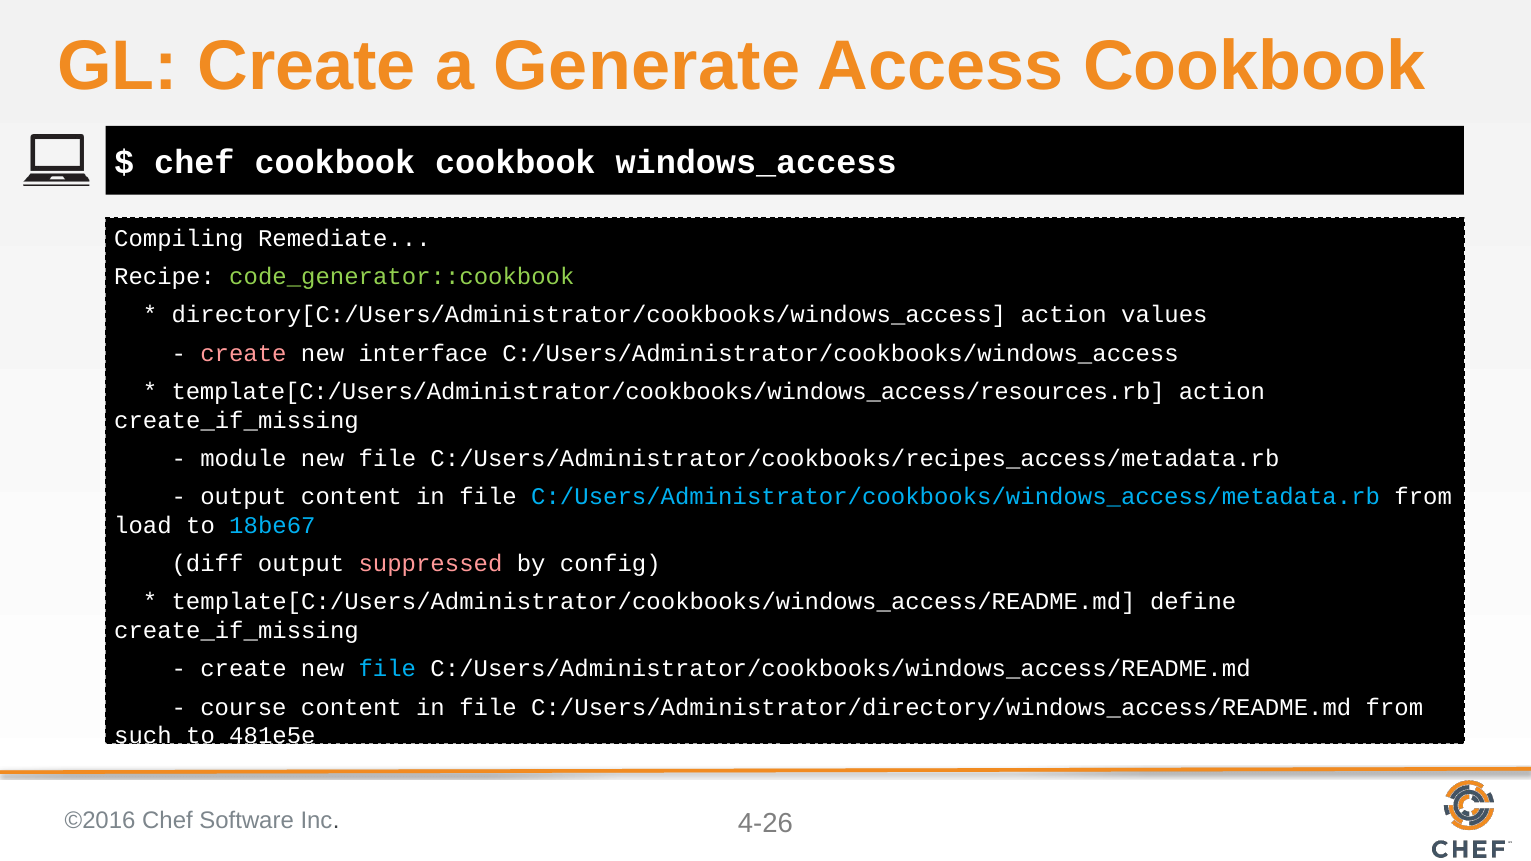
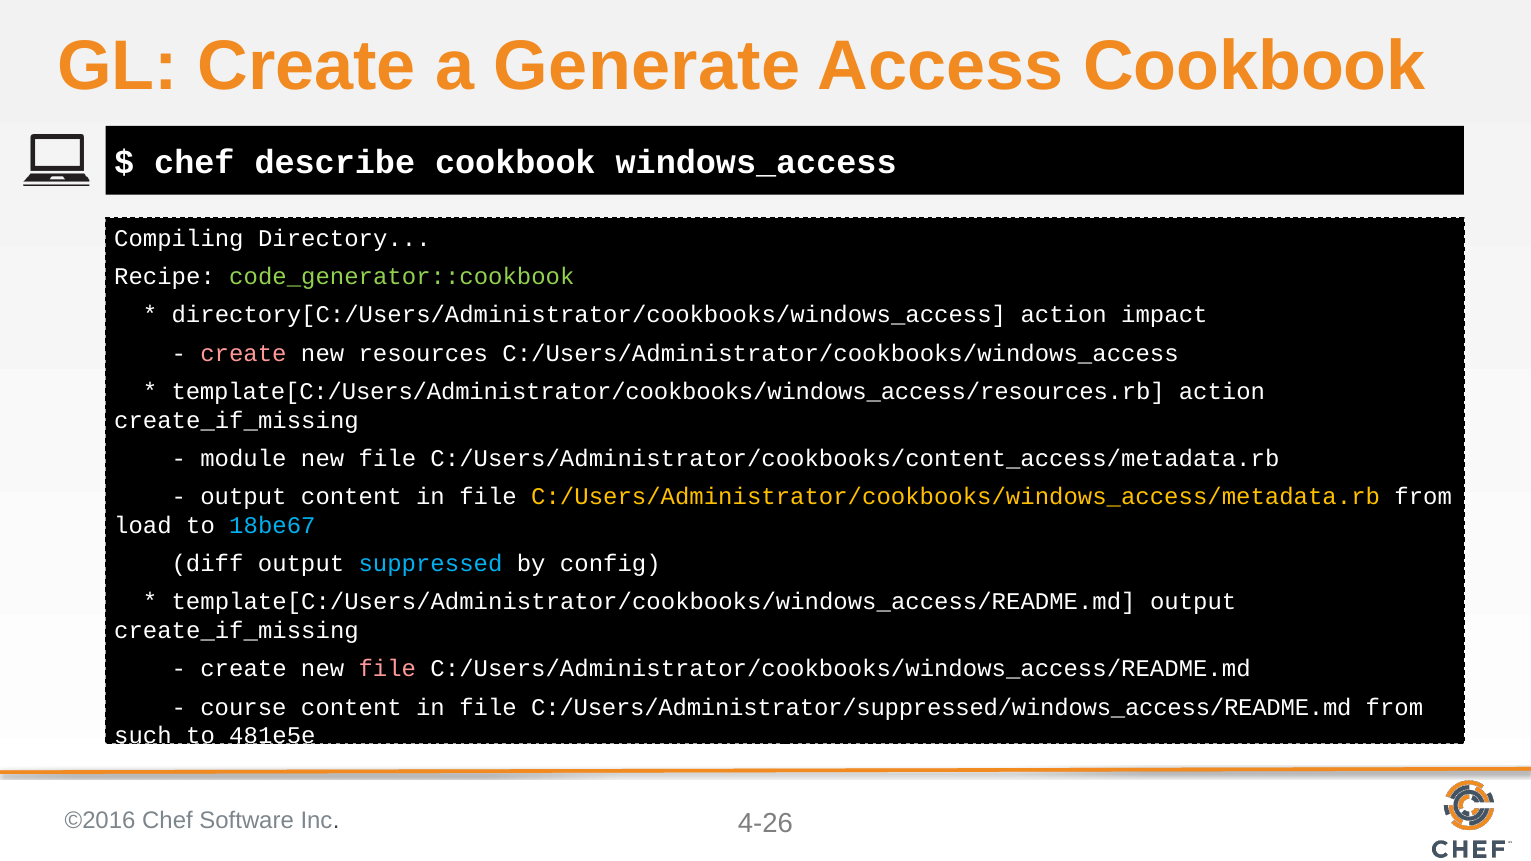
chef cookbook: cookbook -> describe
Remediate: Remediate -> Directory
values: values -> impact
interface: interface -> resources
C:/Users/Administrator/cookbooks/recipes_access/metadata.rb: C:/Users/Administrator/cookbooks/recipes_access/metadata.rb -> C:/Users/Administrator/cookbooks/content_access/metadata.rb
C:/Users/Administrator/cookbooks/windows_access/metadata.rb colour: light blue -> yellow
suppressed colour: pink -> light blue
template[C:/Users/Administrator/cookbooks/windows_access/README.md define: define -> output
file at (387, 669) colour: light blue -> pink
C:/Users/Administrator/directory/windows_access/README.md: C:/Users/Administrator/directory/windows_access/README.md -> C:/Users/Administrator/suppressed/windows_access/README.md
